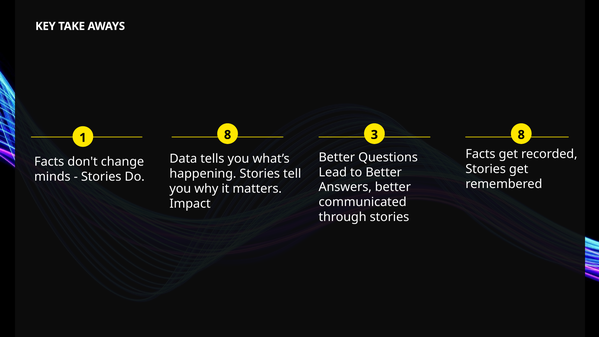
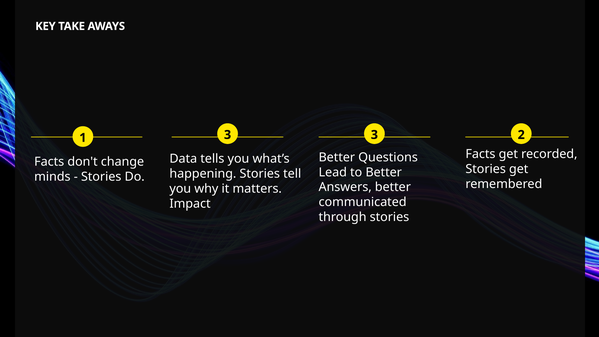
1 8: 8 -> 3
3 8: 8 -> 2
